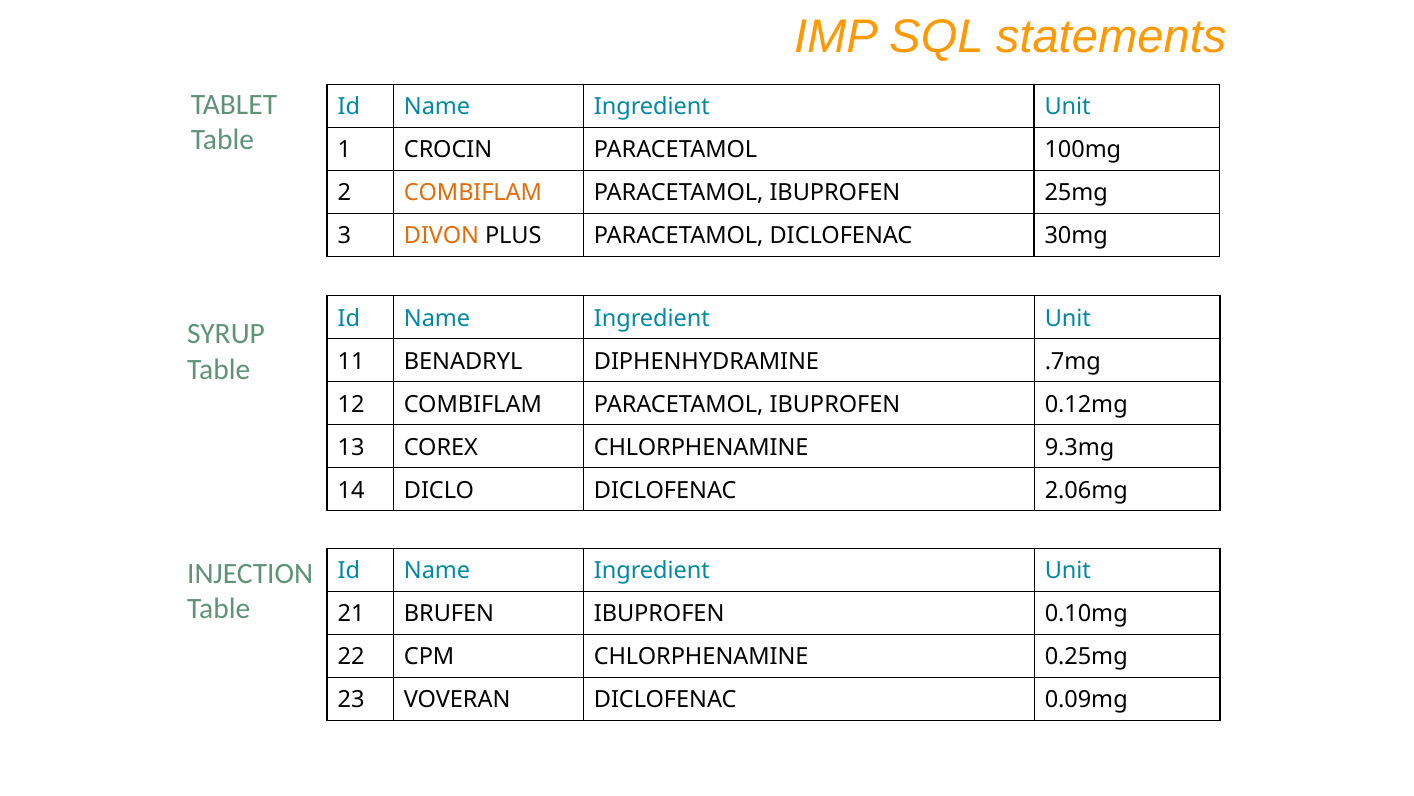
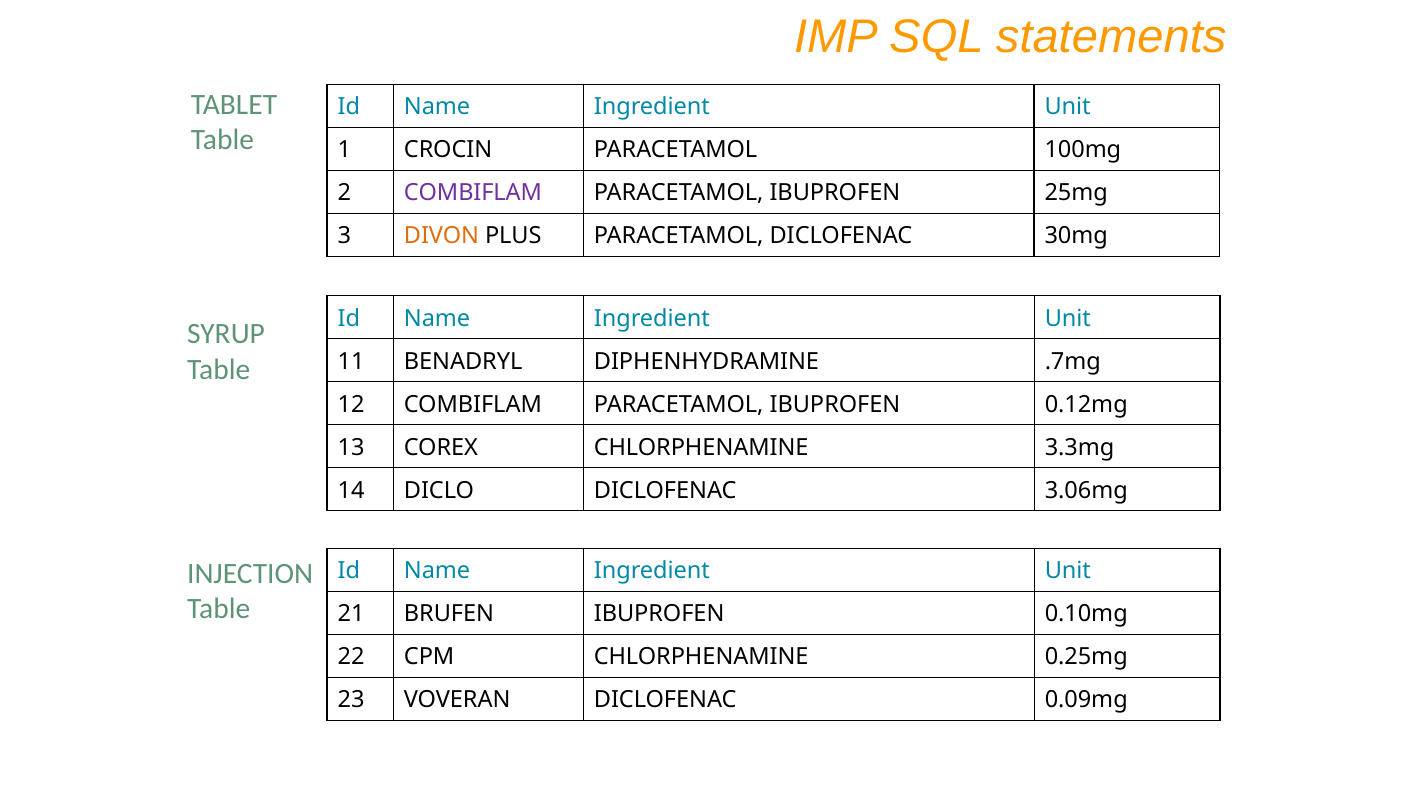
COMBIFLAM at (473, 193) colour: orange -> purple
9.3mg: 9.3mg -> 3.3mg
2.06mg: 2.06mg -> 3.06mg
